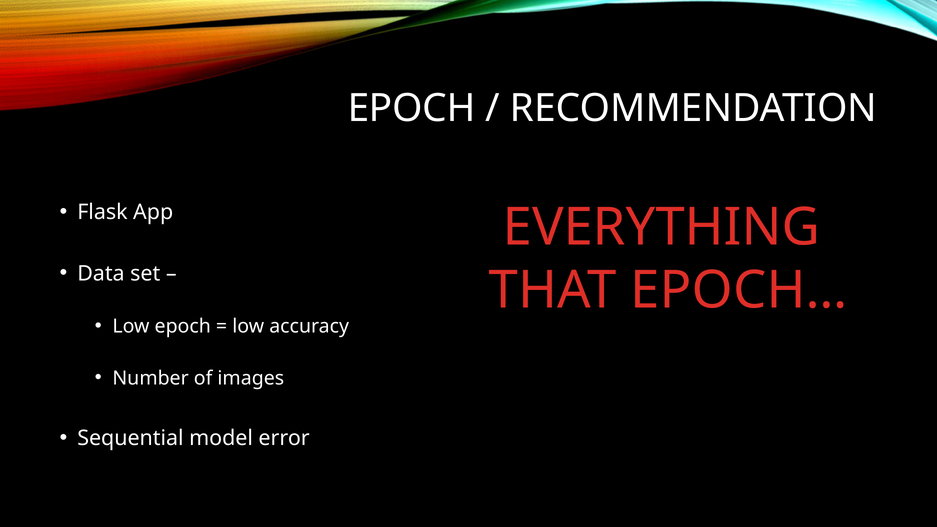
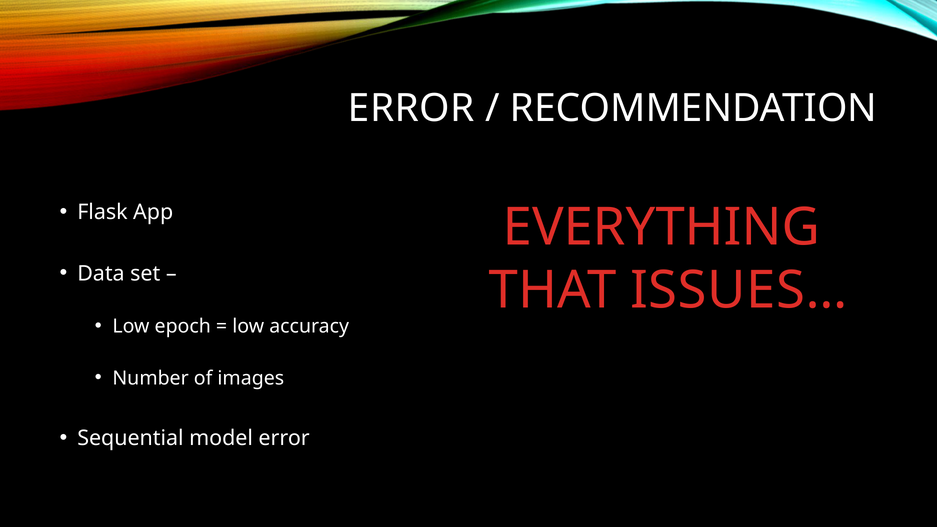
EPOCH at (412, 108): EPOCH -> ERROR
EPOCH…: EPOCH… -> ISSUES…
